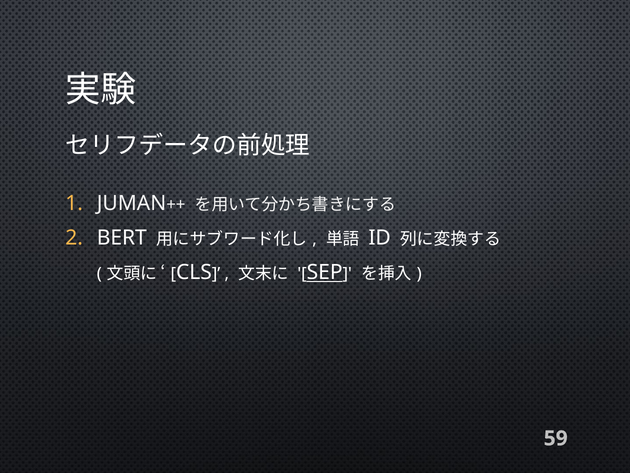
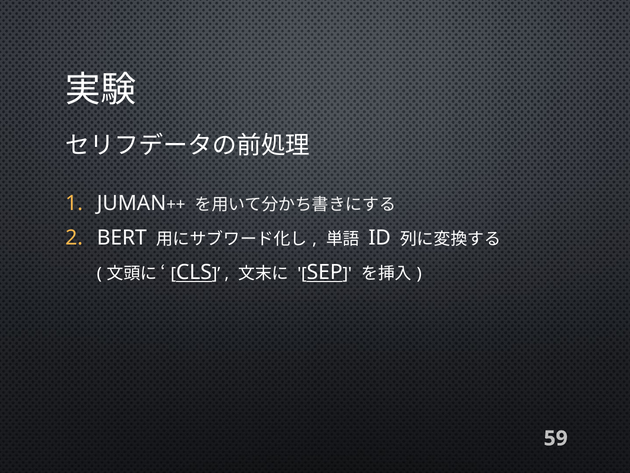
CLS underline: none -> present
